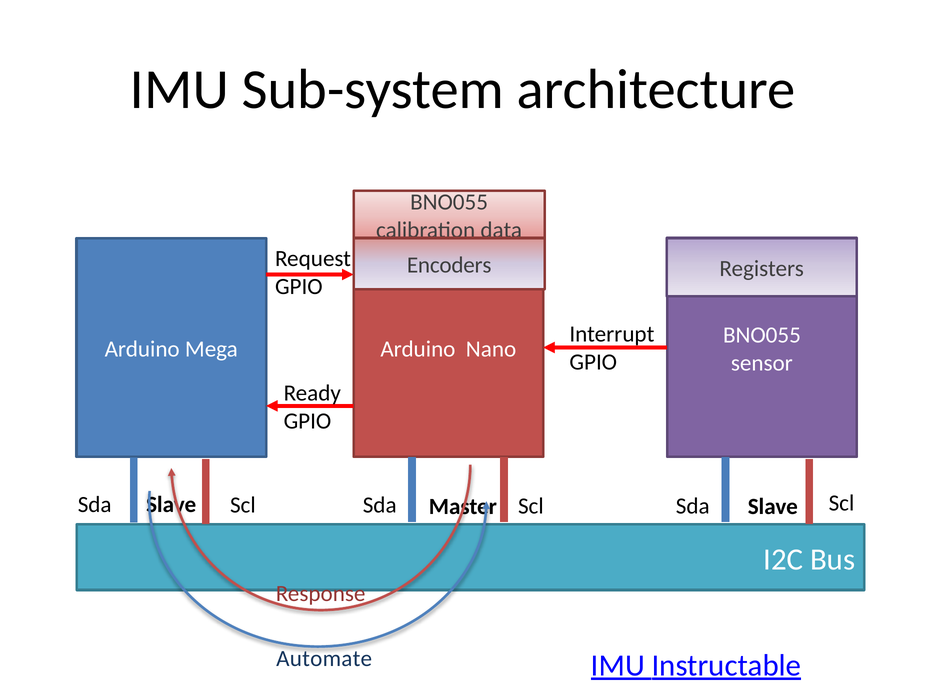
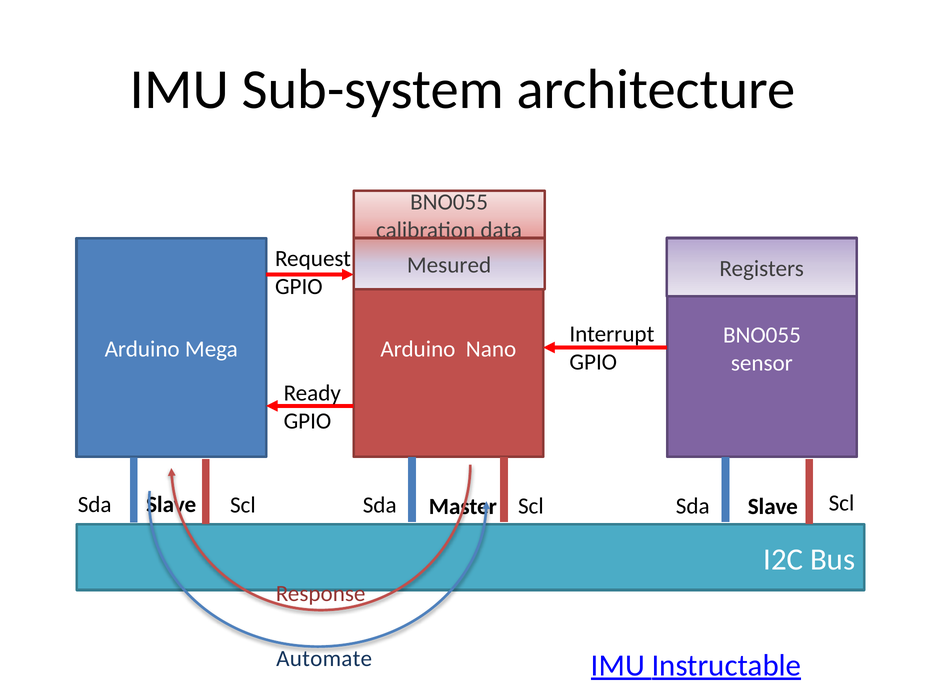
Encoders: Encoders -> Mesured
